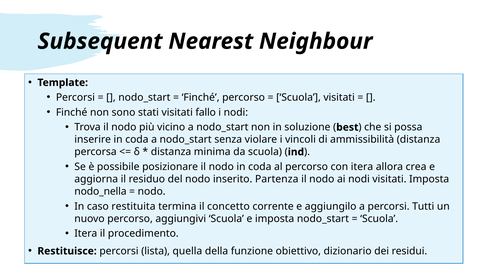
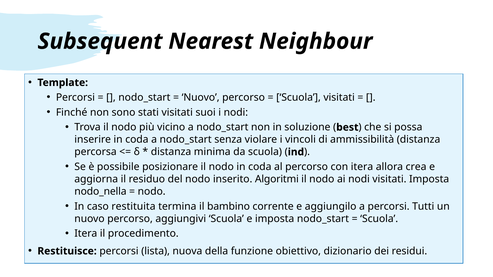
Finché at (201, 98): Finché -> Nuovo
fallo: fallo -> suoi
Partenza: Partenza -> Algoritmi
concetto: concetto -> bambino
quella: quella -> nuova
